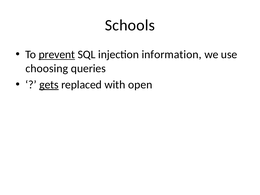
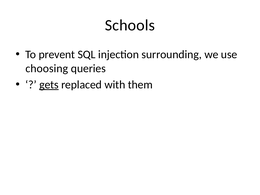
prevent underline: present -> none
information: information -> surrounding
open: open -> them
